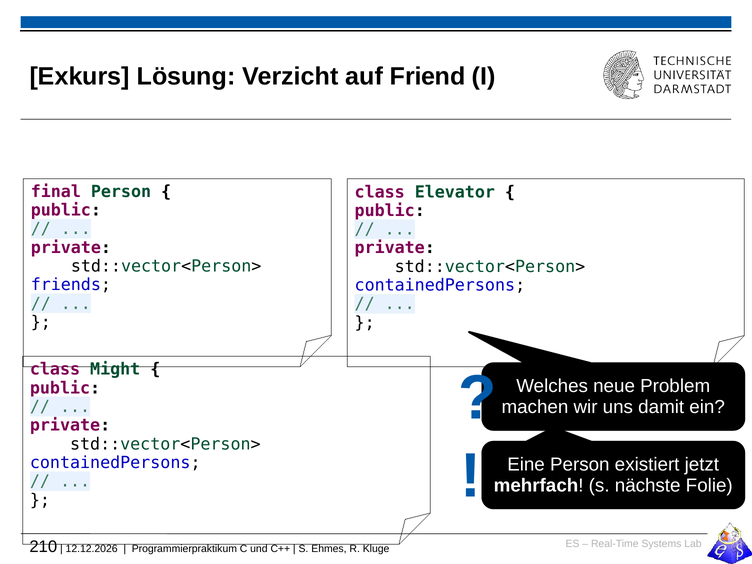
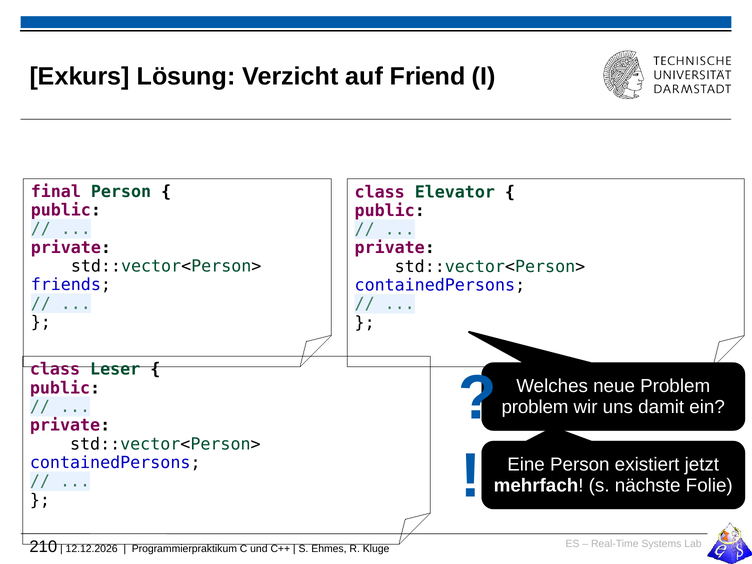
Might: Might -> Leser
machen at (535, 407): machen -> problem
